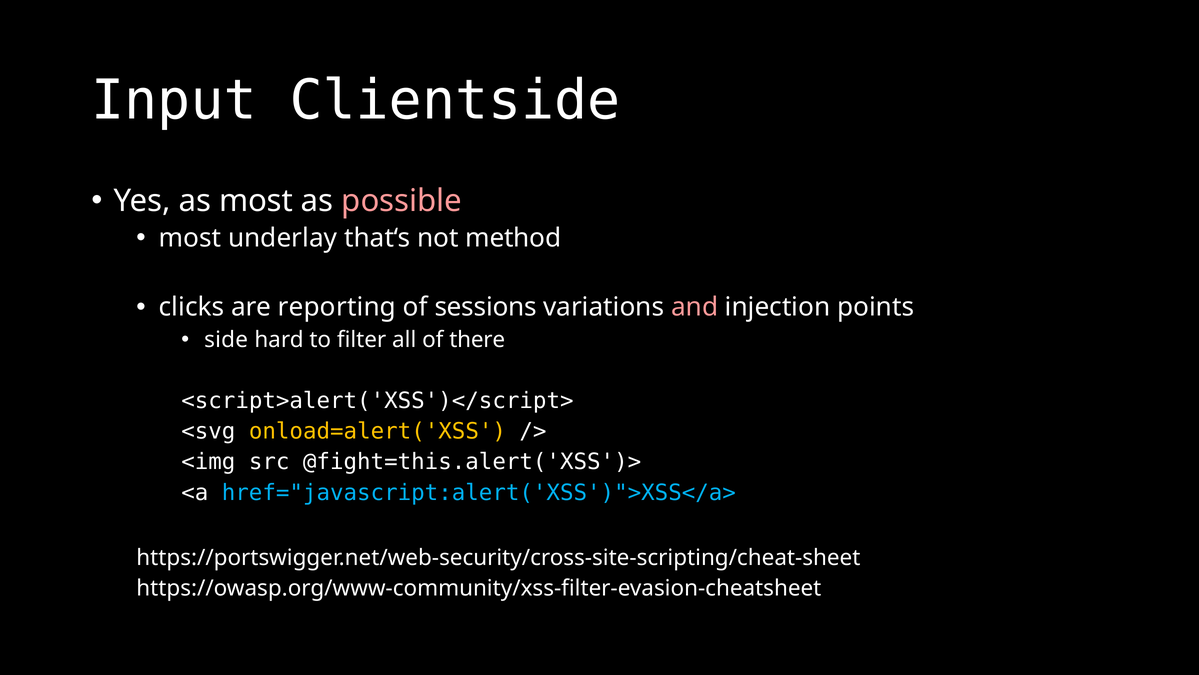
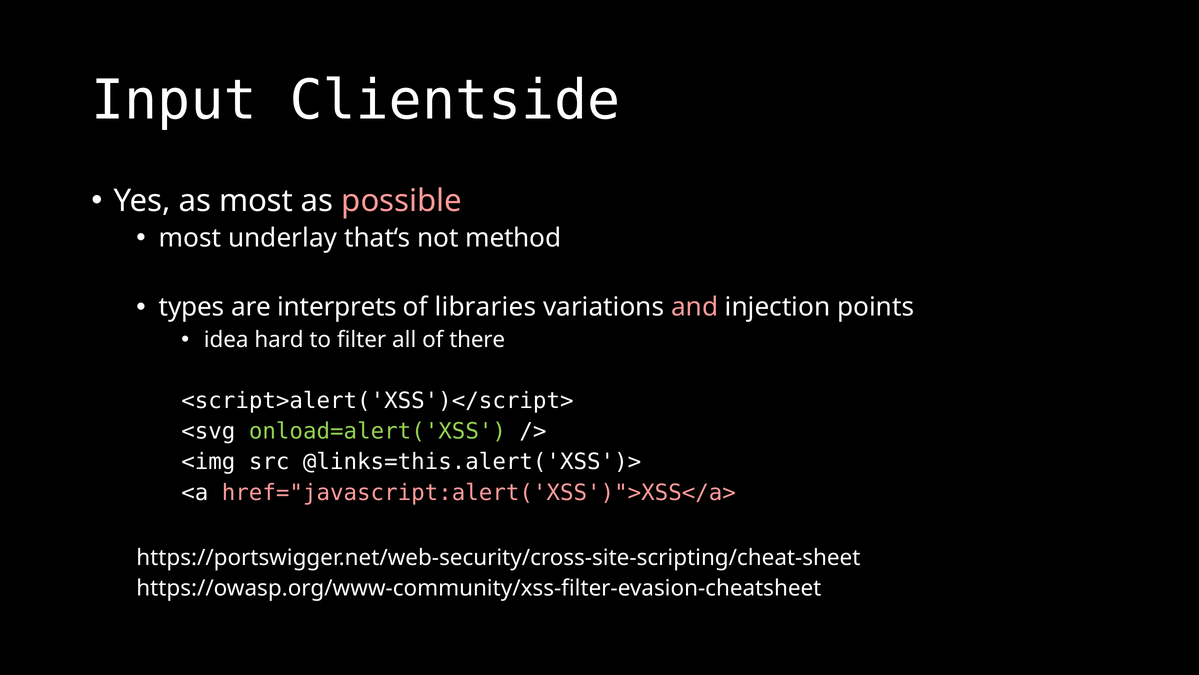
clicks: clicks -> types
reporting: reporting -> interprets
sessions: sessions -> libraries
side: side -> idea
onload=alert('XSS colour: yellow -> light green
@fight=this.alert('XSS')>: @fight=this.alert('XSS')> -> @links=this.alert('XSS')>
href="javascript:alert('XSS')">XSS</a> colour: light blue -> pink
